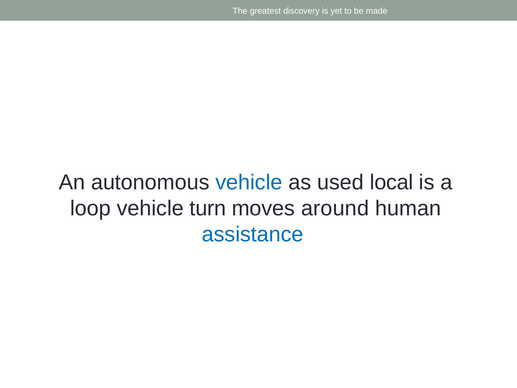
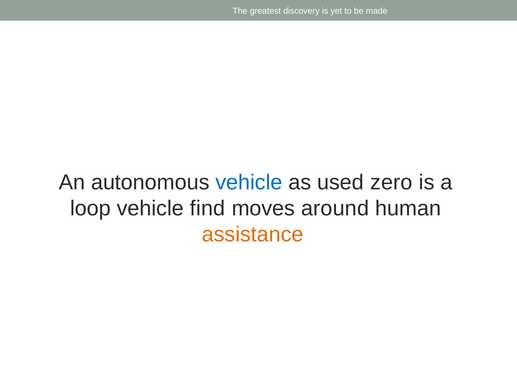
local: local -> zero
turn: turn -> find
assistance colour: blue -> orange
